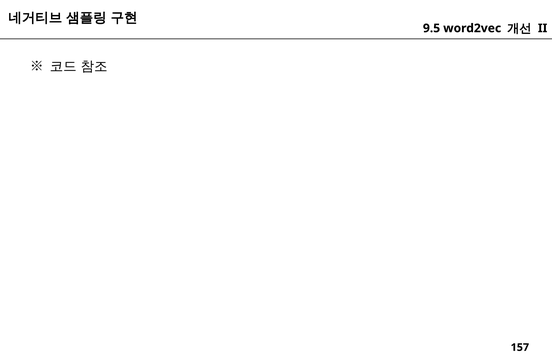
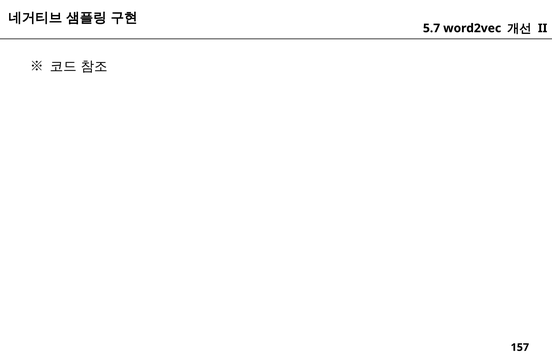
9.5: 9.5 -> 5.7
